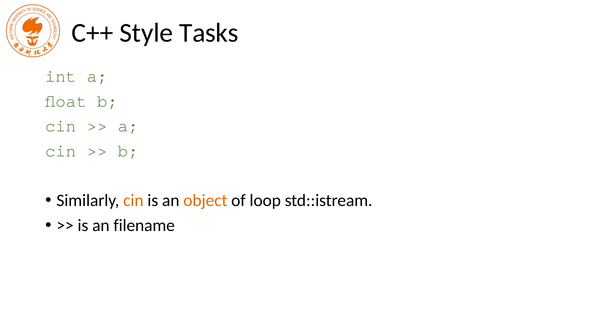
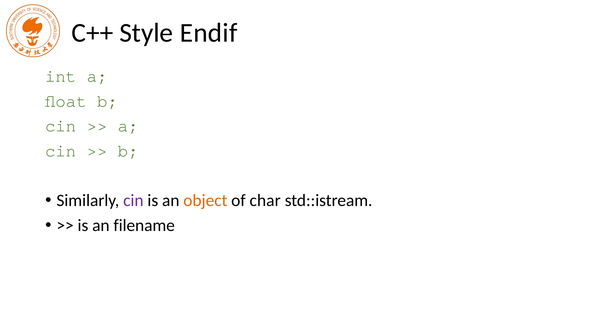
Tasks: Tasks -> Endif
cin at (133, 201) colour: orange -> purple
loop: loop -> char
